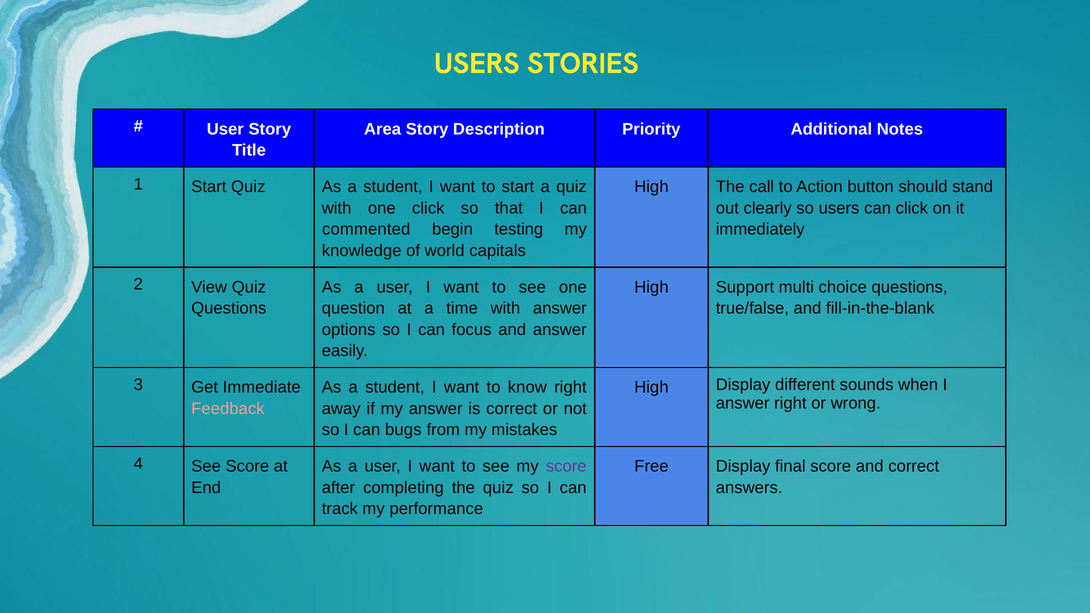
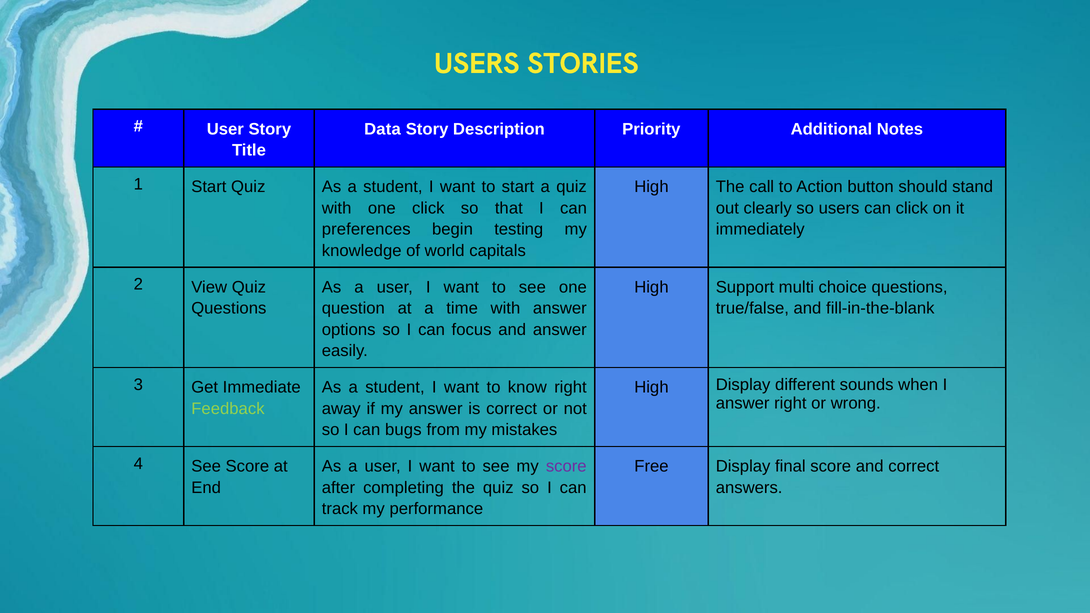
Area: Area -> Data
commented: commented -> preferences
Feedback colour: pink -> light green
